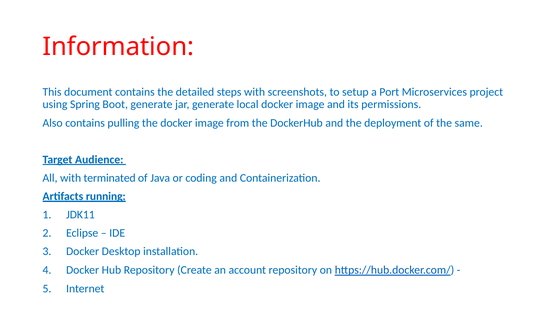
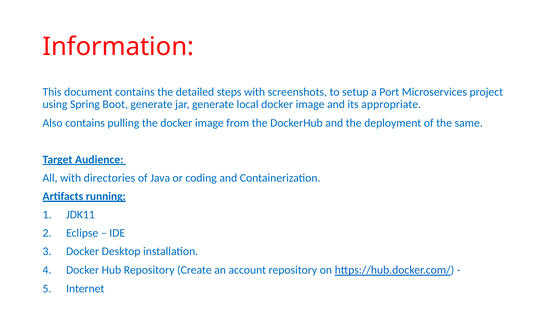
permissions: permissions -> appropriate
terminated: terminated -> directories
